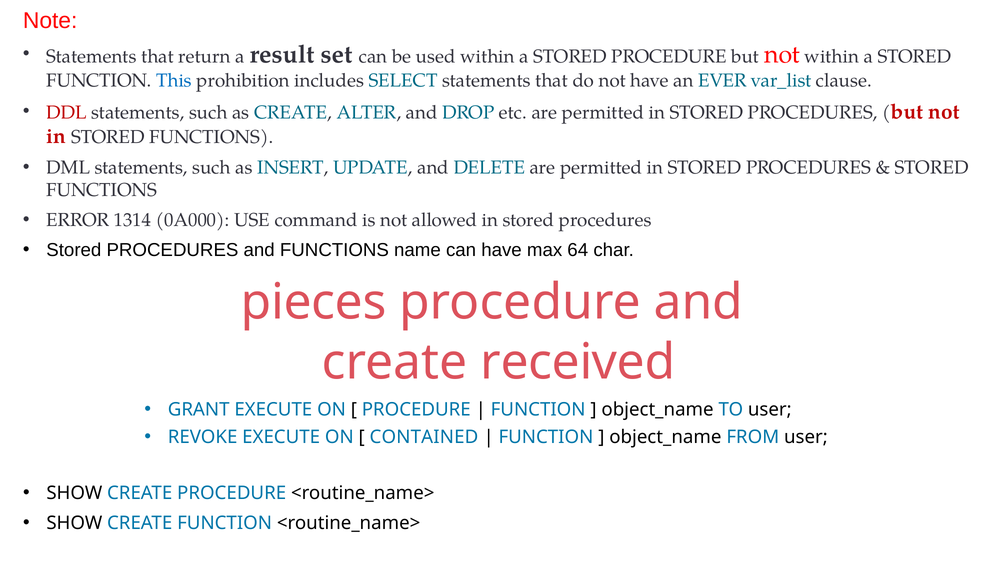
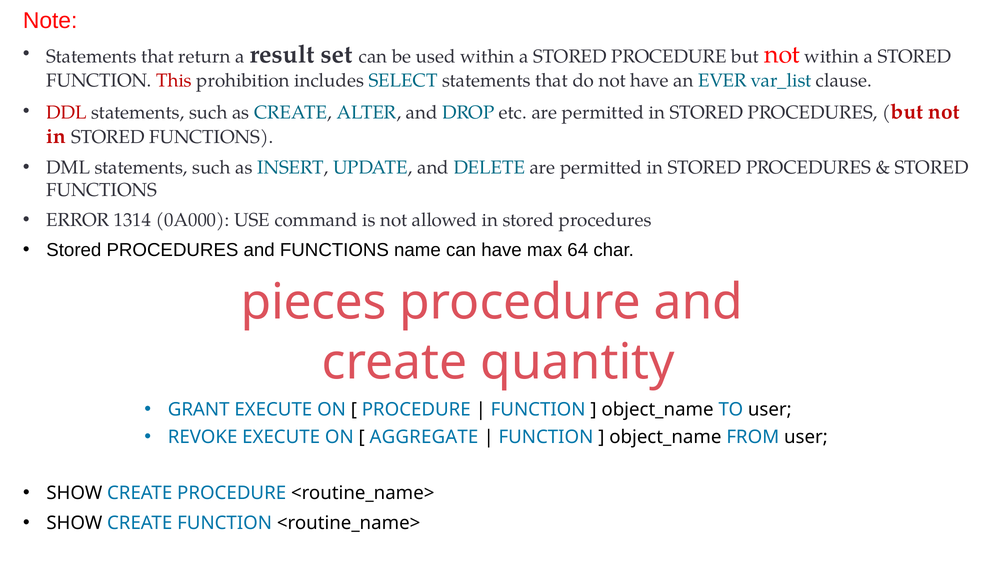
This colour: blue -> red
received: received -> quantity
CONTAINED: CONTAINED -> AGGREGATE
